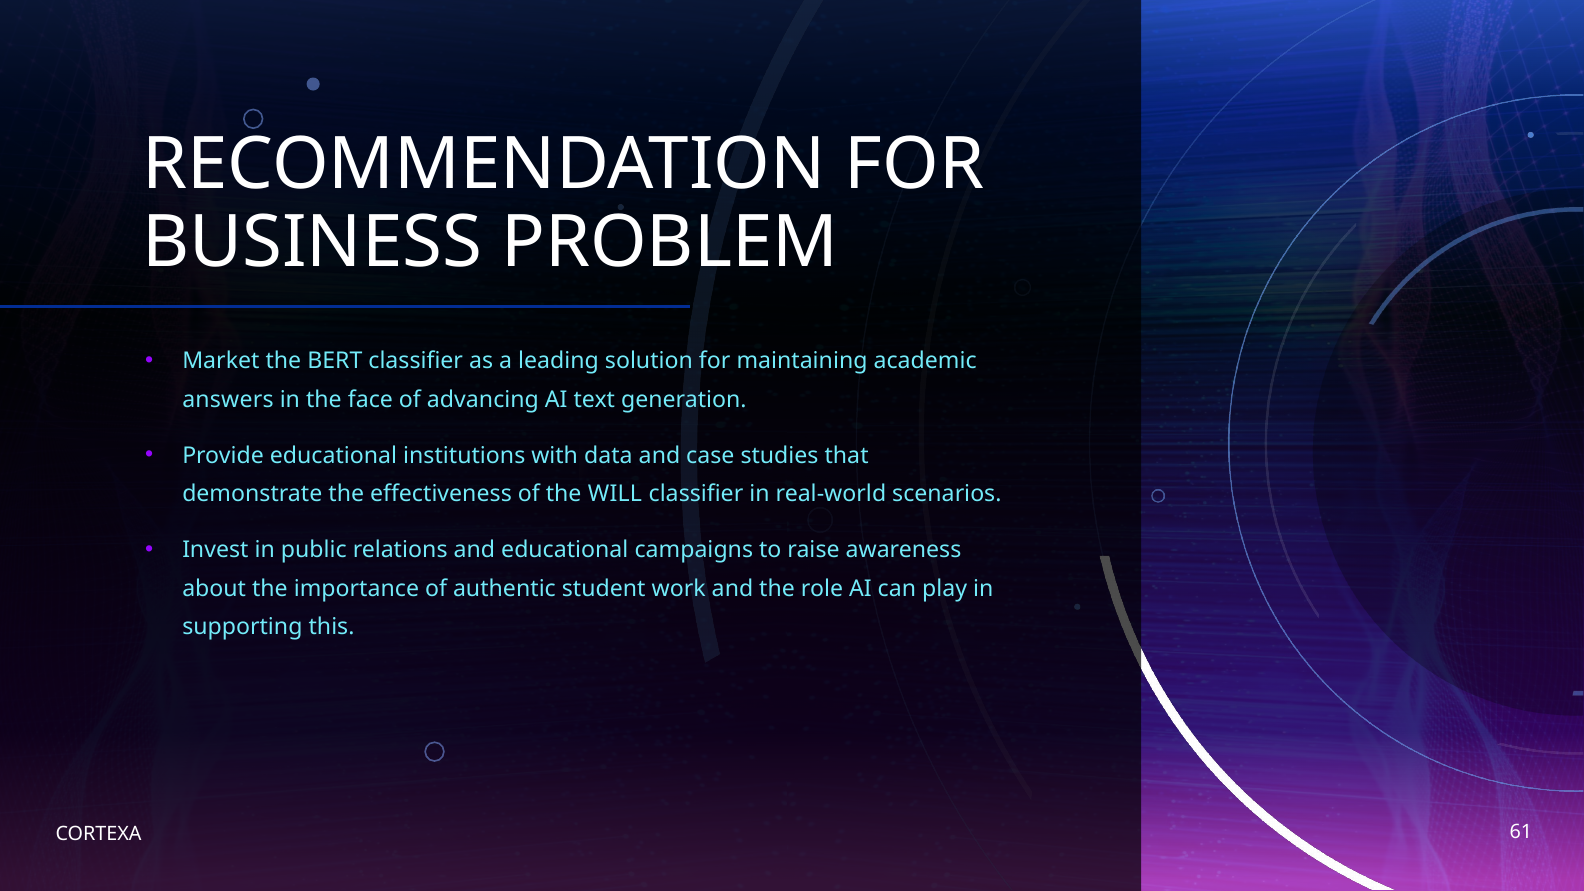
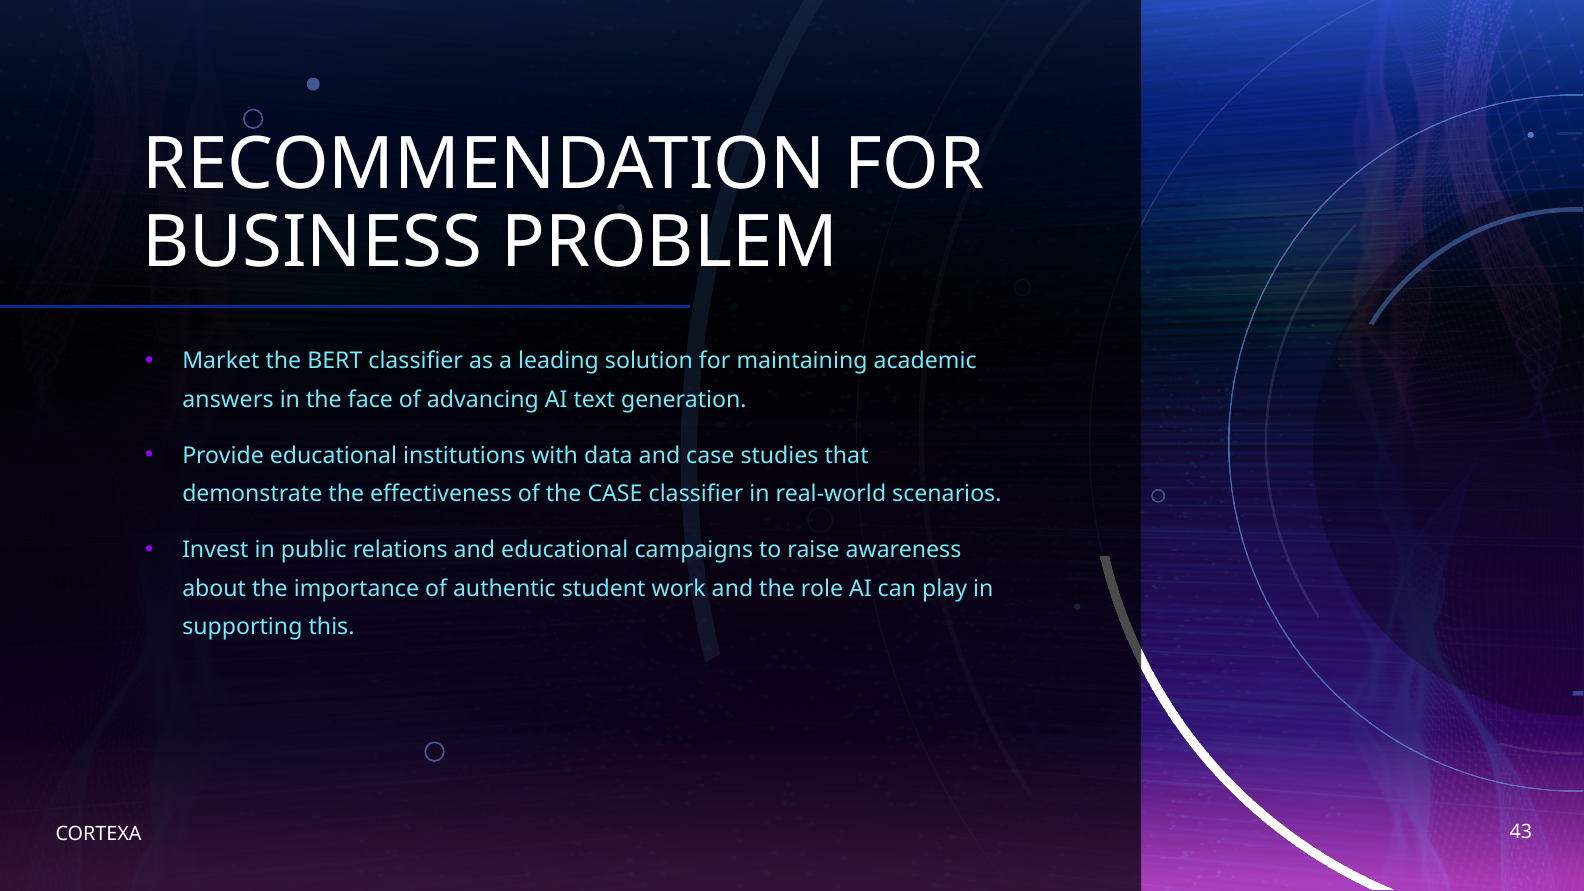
the WILL: WILL -> CASE
61: 61 -> 43
